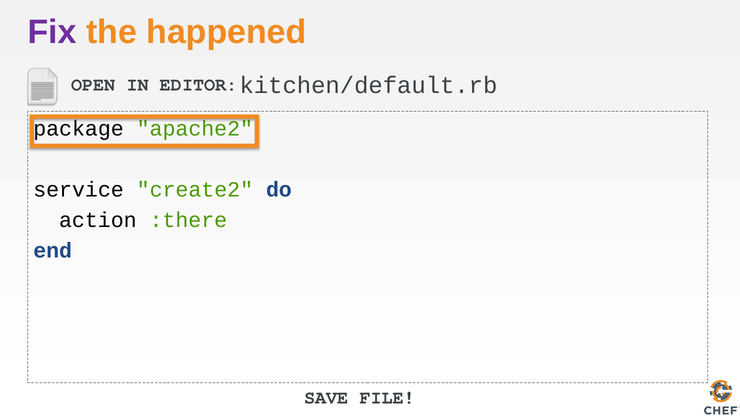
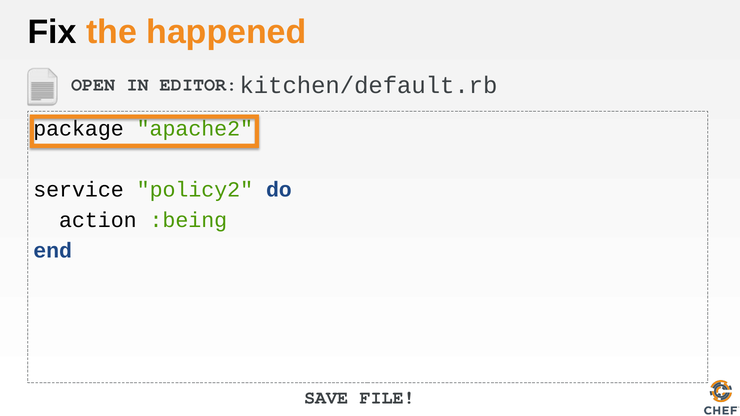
Fix colour: purple -> black
create2: create2 -> policy2
:there: :there -> :being
